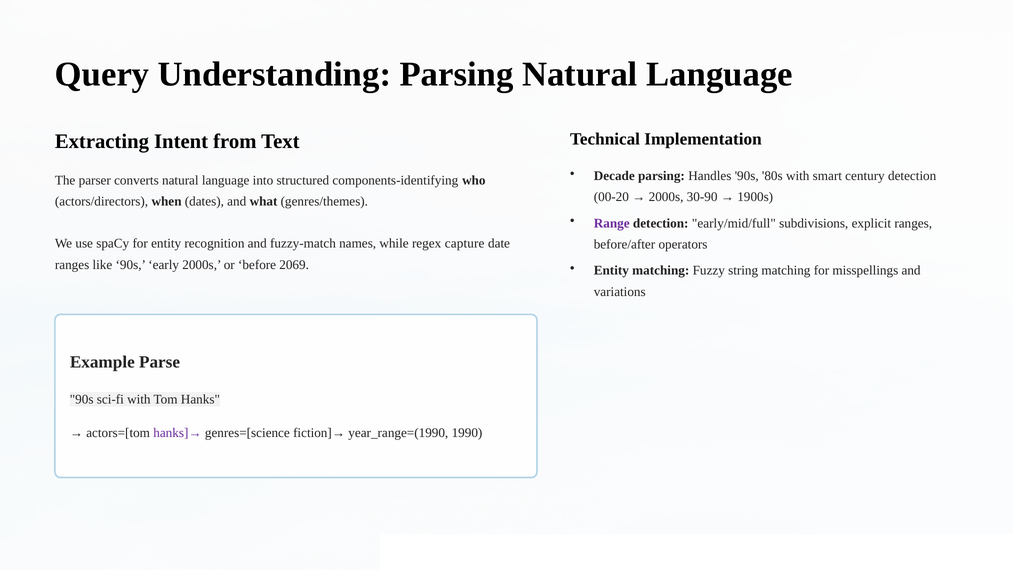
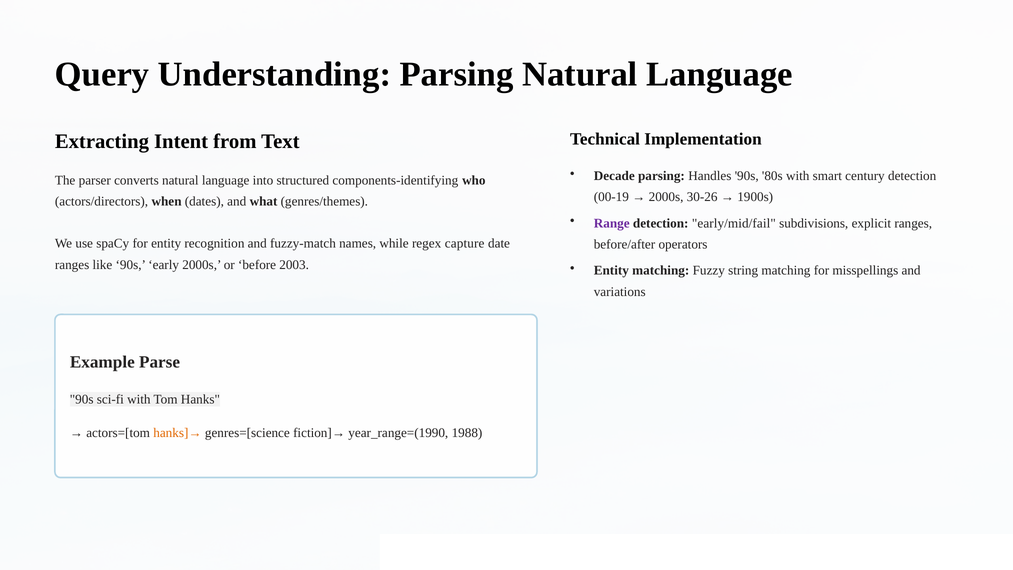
00-20: 00-20 -> 00-19
30-90: 30-90 -> 30-26
early/mid/full: early/mid/full -> early/mid/fail
2069: 2069 -> 2003
hanks]→ colour: purple -> orange
1990: 1990 -> 1988
